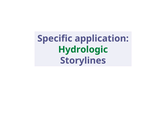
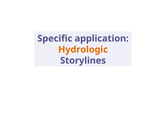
Hydrologic colour: green -> orange
